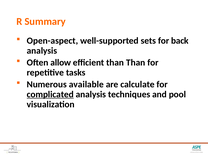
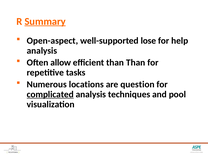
Summary underline: none -> present
sets: sets -> lose
back: back -> help
available: available -> locations
calculate: calculate -> question
